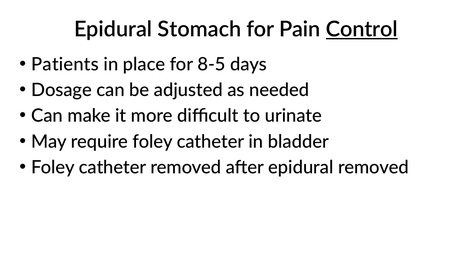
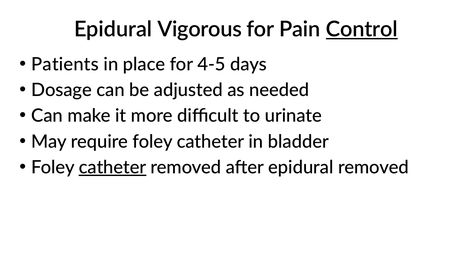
Stomach: Stomach -> Vigorous
8-5: 8-5 -> 4-5
catheter at (113, 167) underline: none -> present
